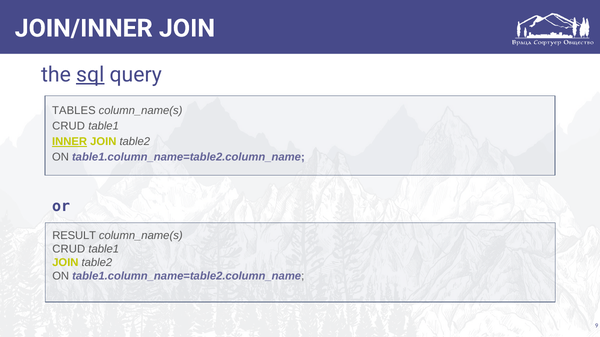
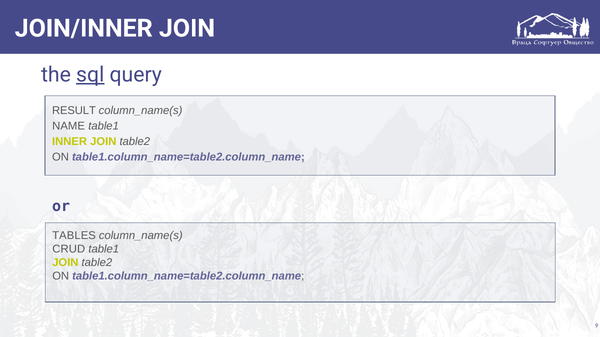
TABLES: TABLES -> RESULT
CRUD at (69, 126): CRUD -> NAME
INNER underline: present -> none
RESULT: RESULT -> TABLES
